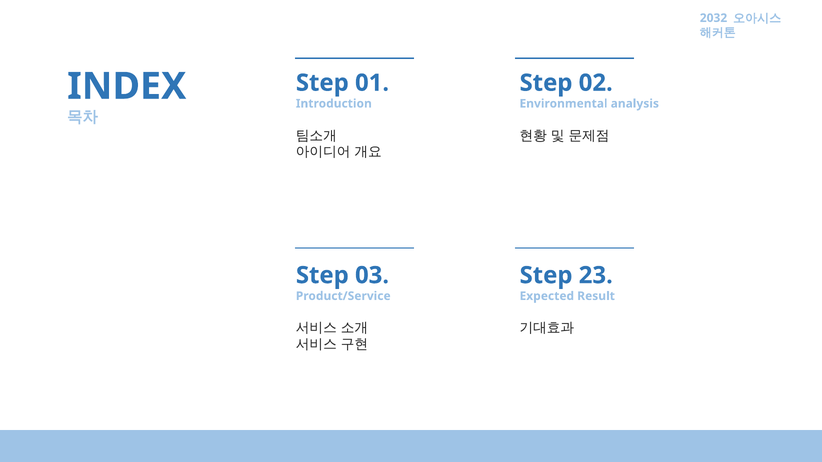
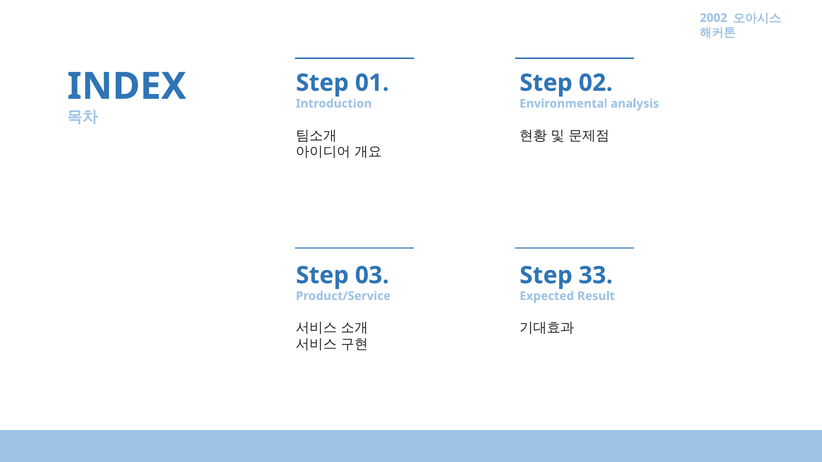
2032: 2032 -> 2002
23: 23 -> 33
